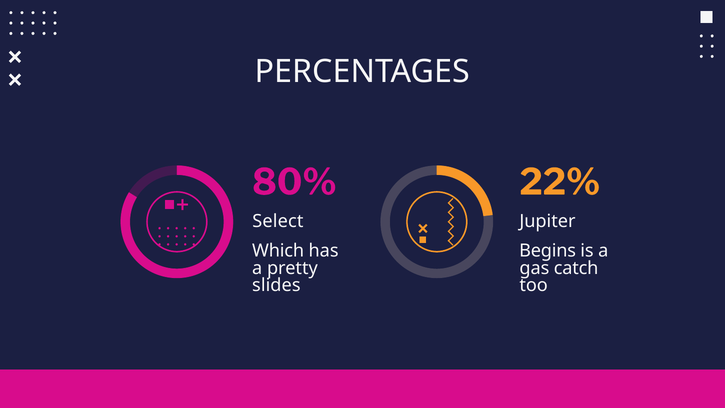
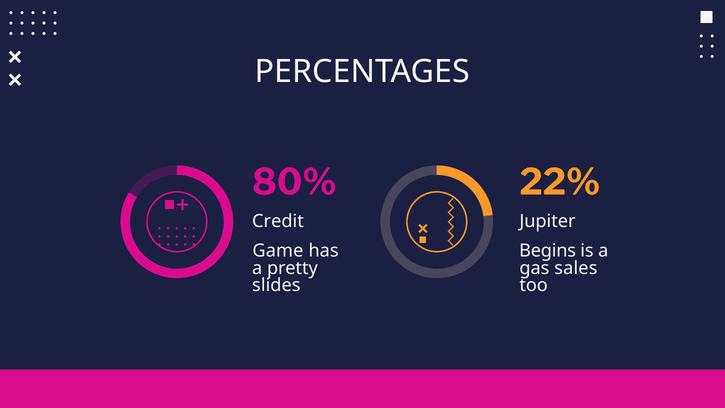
Select: Select -> Credit
Which: Which -> Game
catch: catch -> sales
